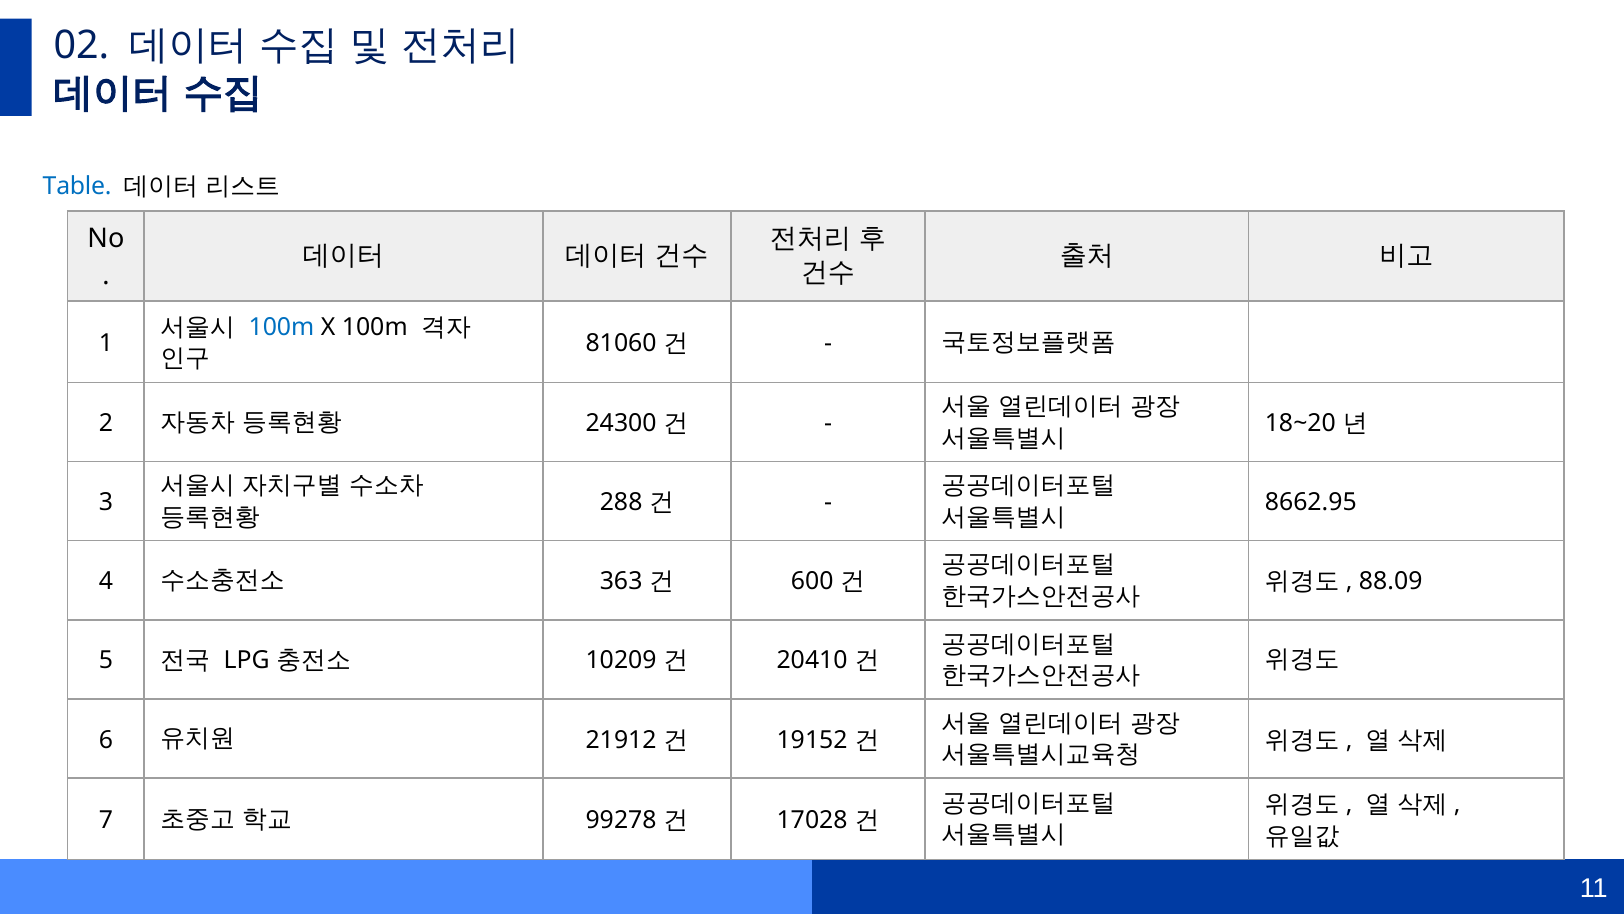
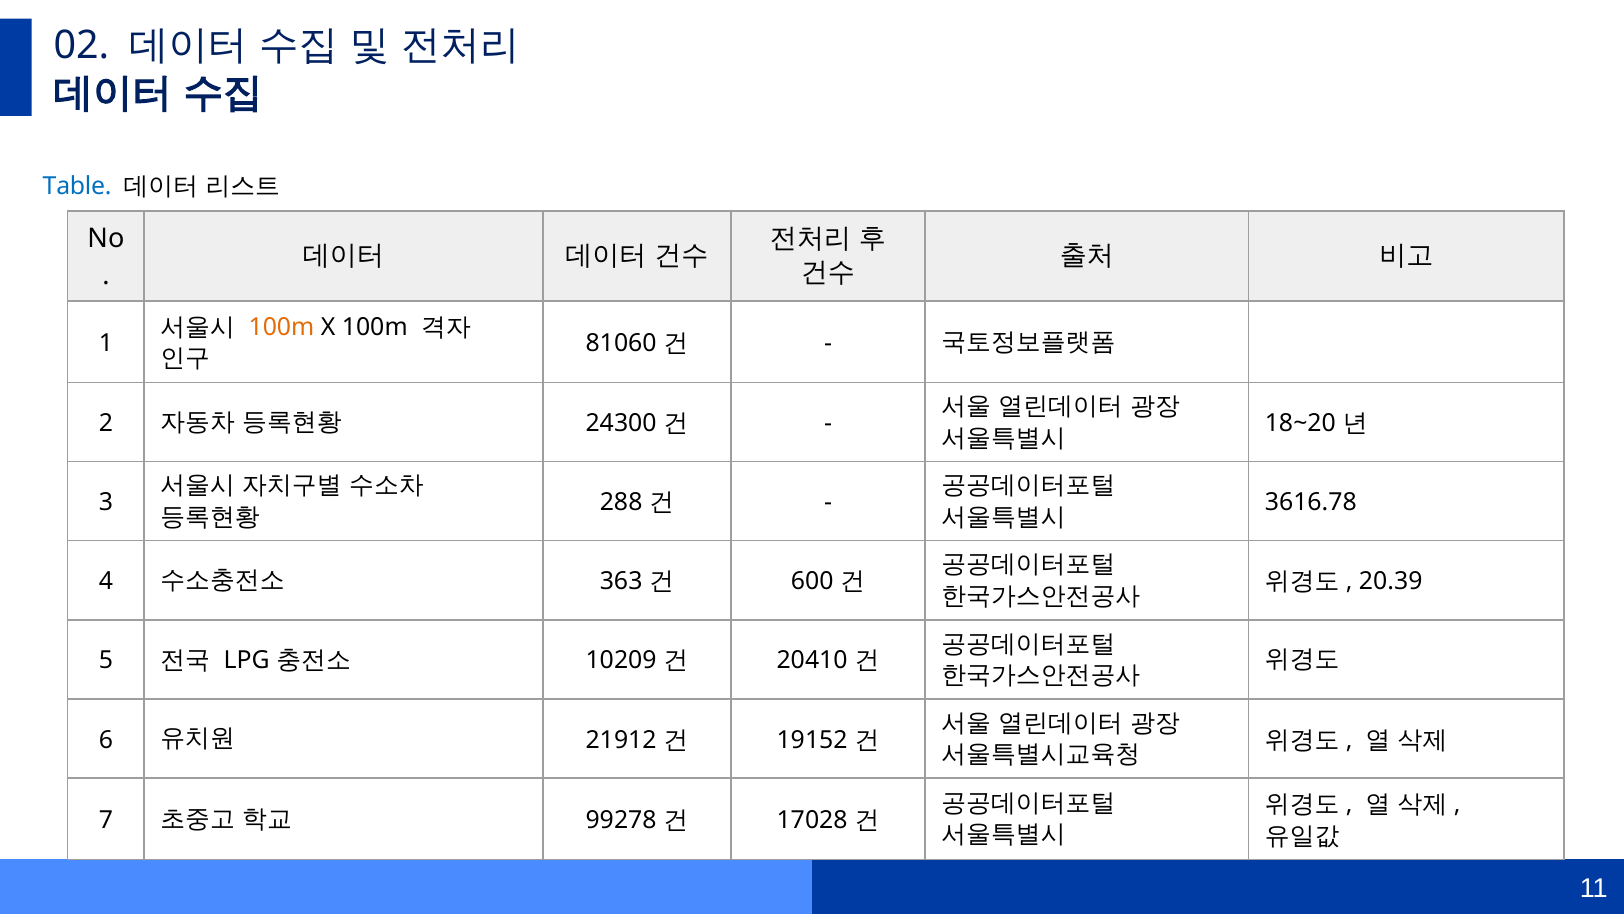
100m at (281, 327) colour: blue -> orange
8662.95: 8662.95 -> 3616.78
88.09: 88.09 -> 20.39
